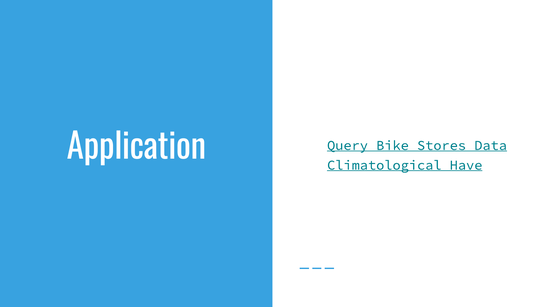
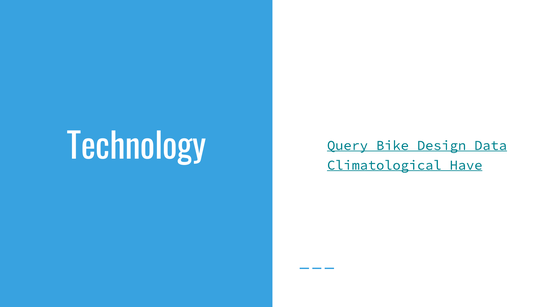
Application: Application -> Technology
Stores: Stores -> Design
